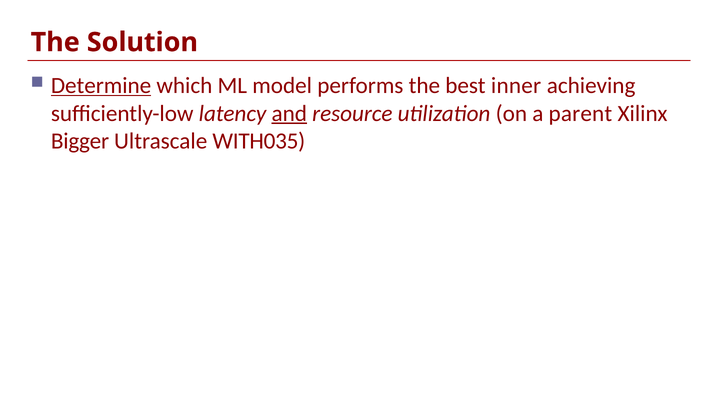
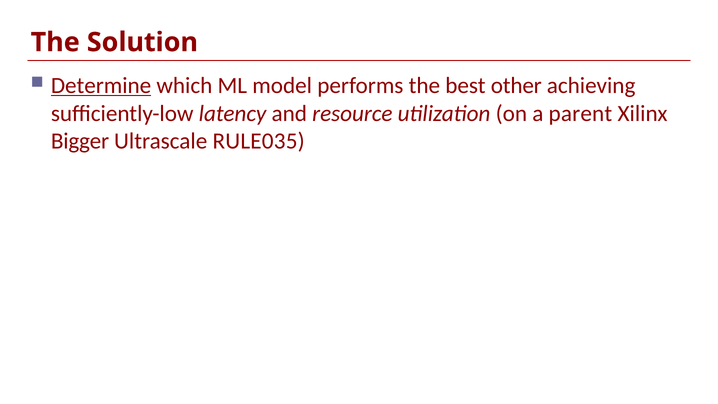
inner: inner -> other
and underline: present -> none
WITH035: WITH035 -> RULE035
